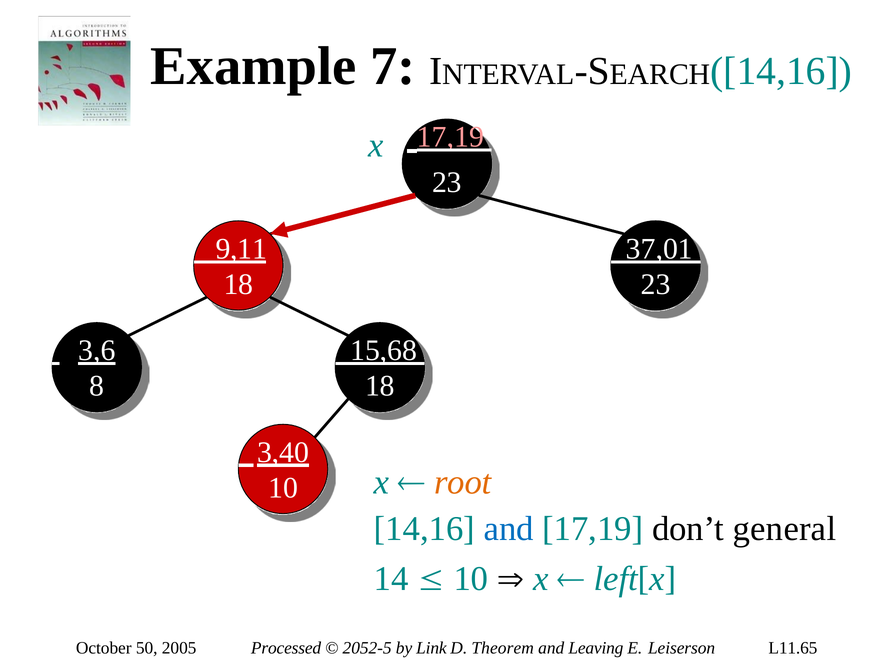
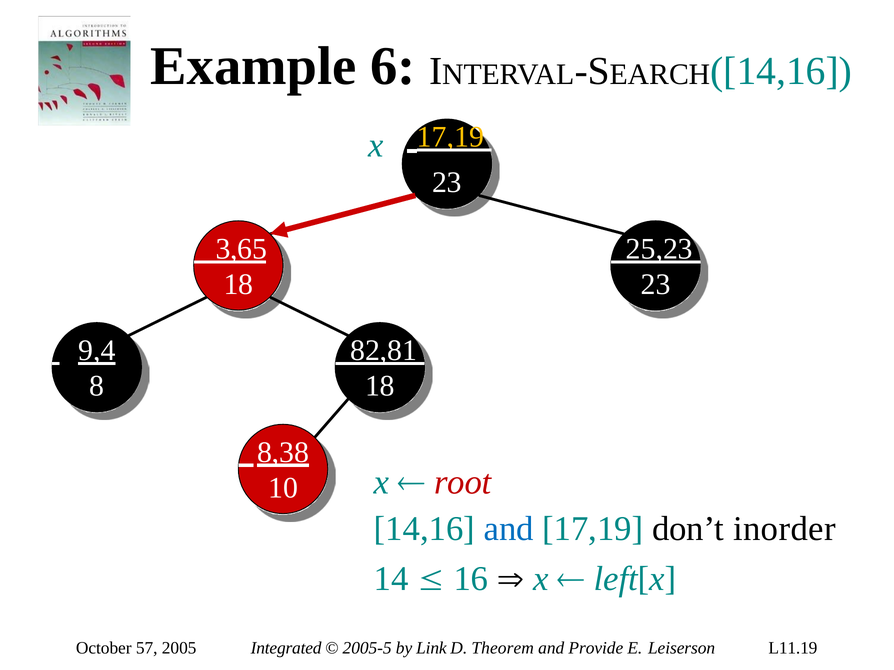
7: 7 -> 6
17,19 at (451, 137) colour: pink -> yellow
9,11: 9,11 -> 3,65
37,01: 37,01 -> 25,23
3,6: 3,6 -> 9,4
15,68: 15,68 -> 82,81
3,40: 3,40 -> 8,38
root colour: orange -> red
general: general -> inorder
10 at (471, 579): 10 -> 16
50: 50 -> 57
Processed: Processed -> Integrated
2052-5: 2052-5 -> 2005-5
Leaving: Leaving -> Provide
L11.65: L11.65 -> L11.19
